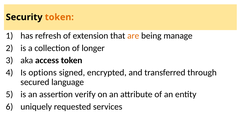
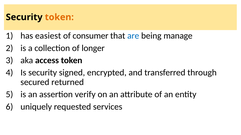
refresh: refresh -> easiest
extension: extension -> consumer
are colour: orange -> blue
Is options: options -> security
language: language -> returned
